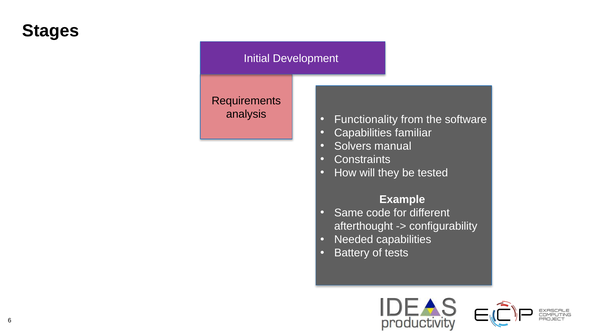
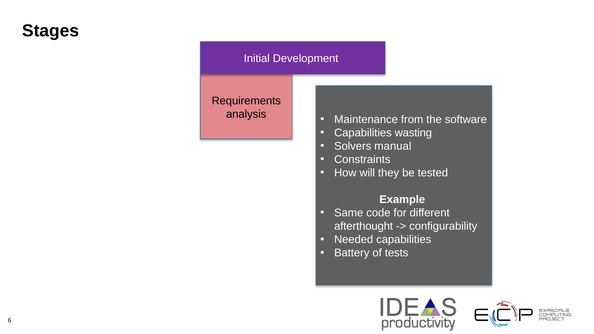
Functionality: Functionality -> Maintenance
familiar: familiar -> wasting
